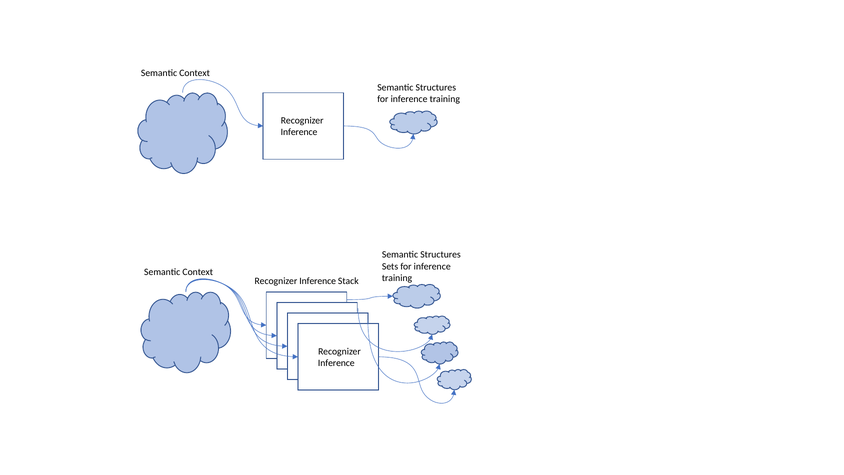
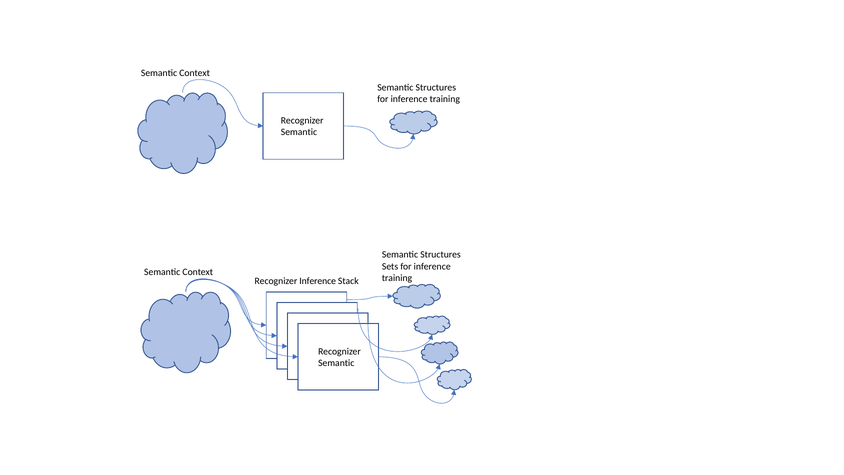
Inference at (299, 132): Inference -> Semantic
Inference at (336, 363): Inference -> Semantic
